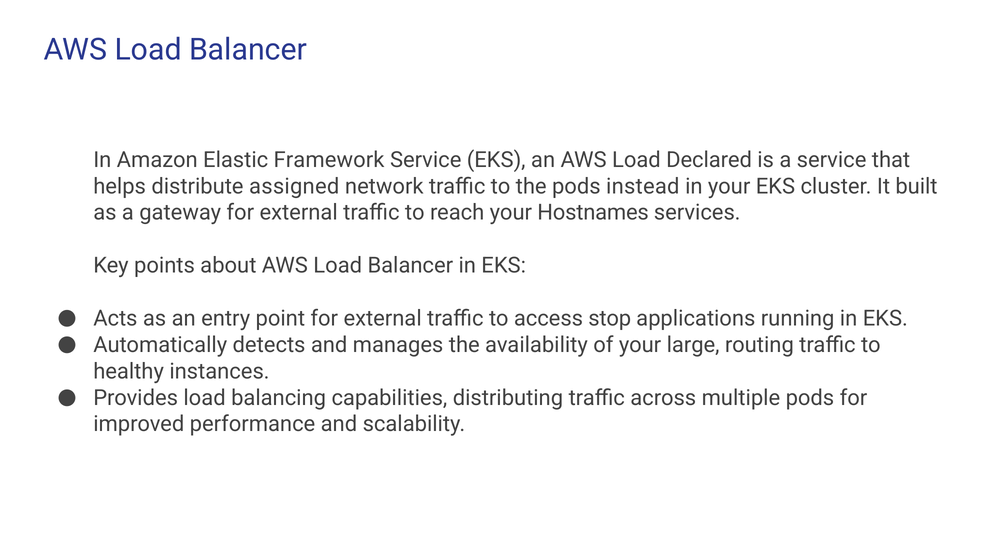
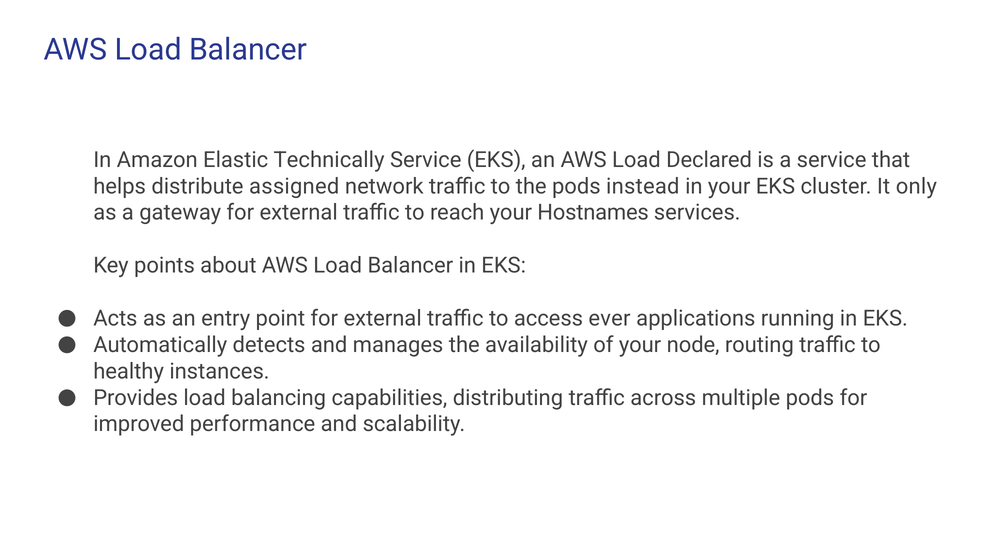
Framework: Framework -> Technically
built: built -> only
stop: stop -> ever
large: large -> node
